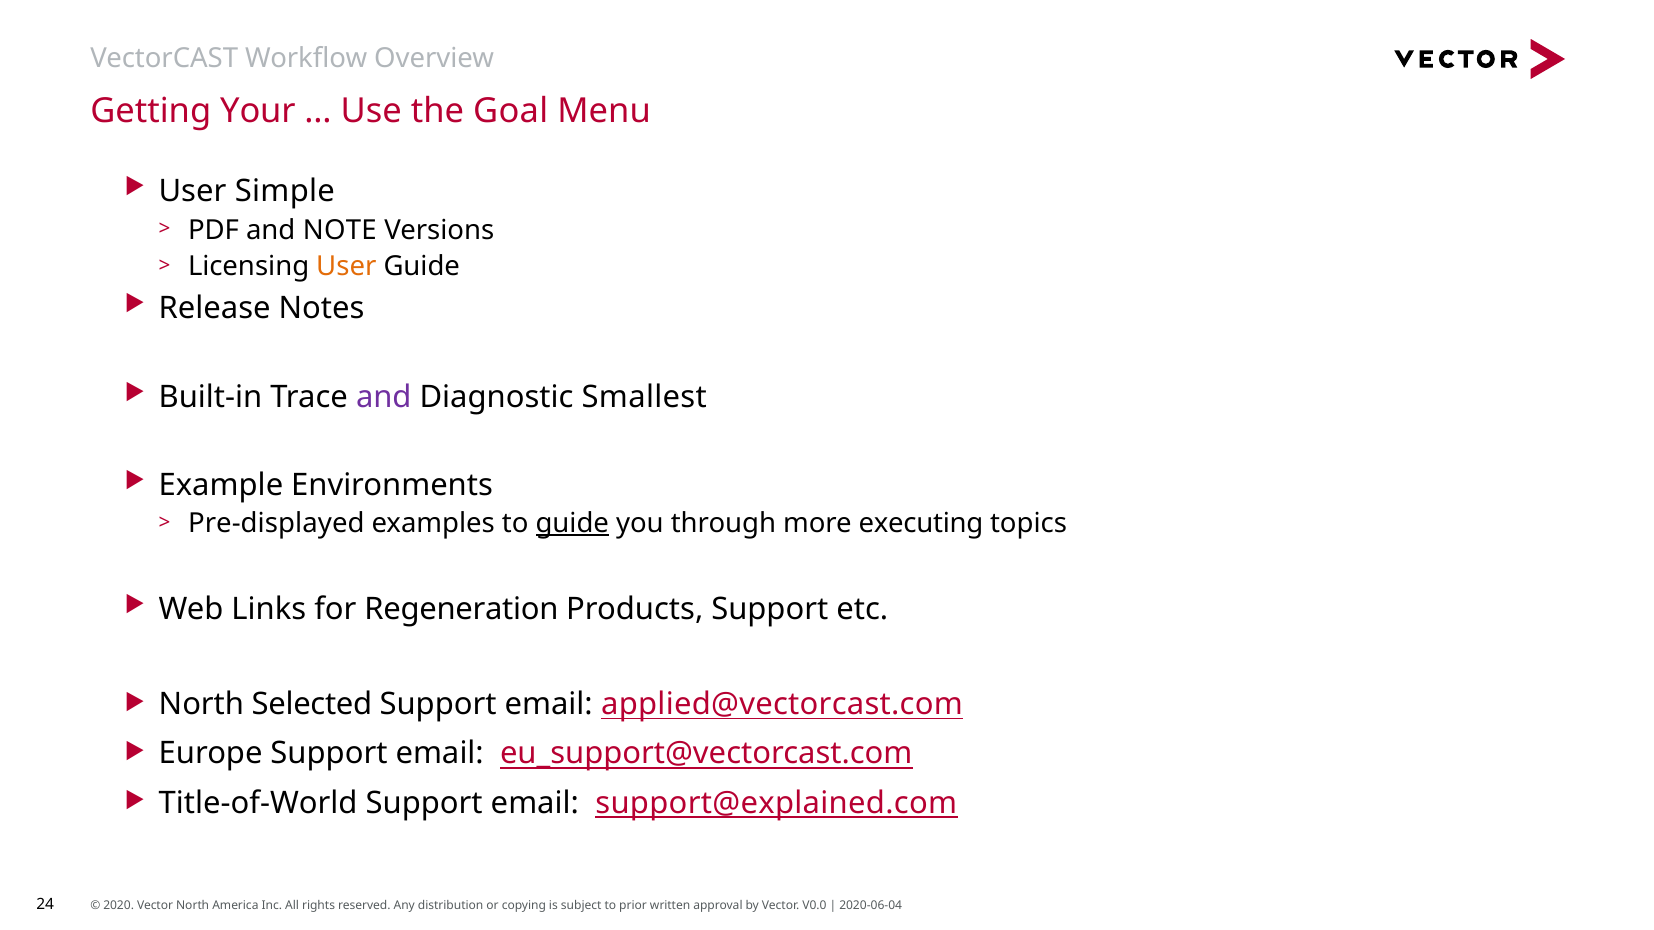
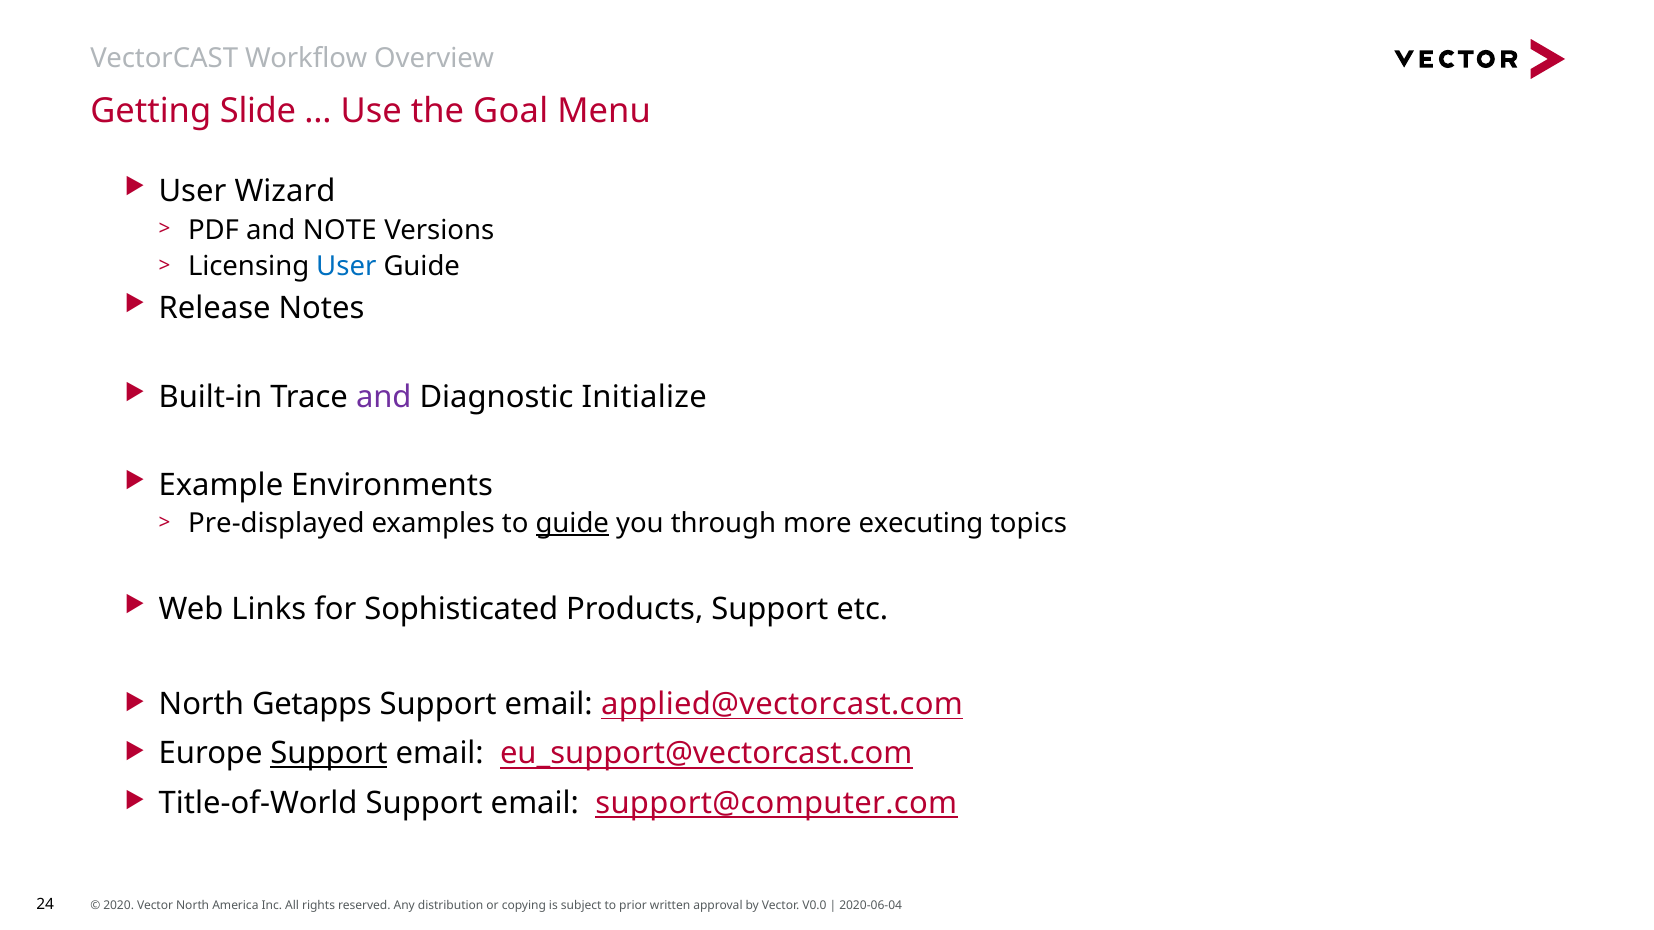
Your: Your -> Slide
Simple: Simple -> Wizard
User at (346, 267) colour: orange -> blue
Smallest: Smallest -> Initialize
Regeneration: Regeneration -> Sophisticated
Selected: Selected -> Getapps
Support at (329, 754) underline: none -> present
support@explained.com: support@explained.com -> support@computer.com
